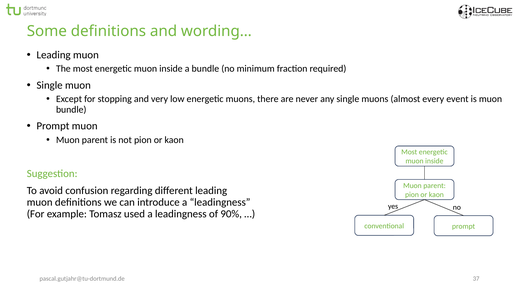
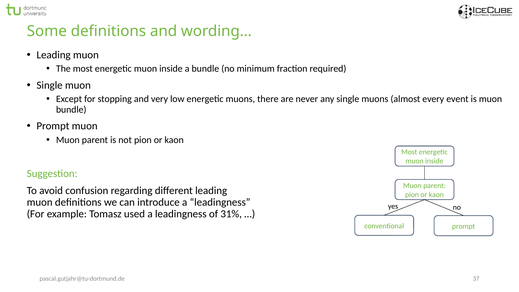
90%: 90% -> 31%
